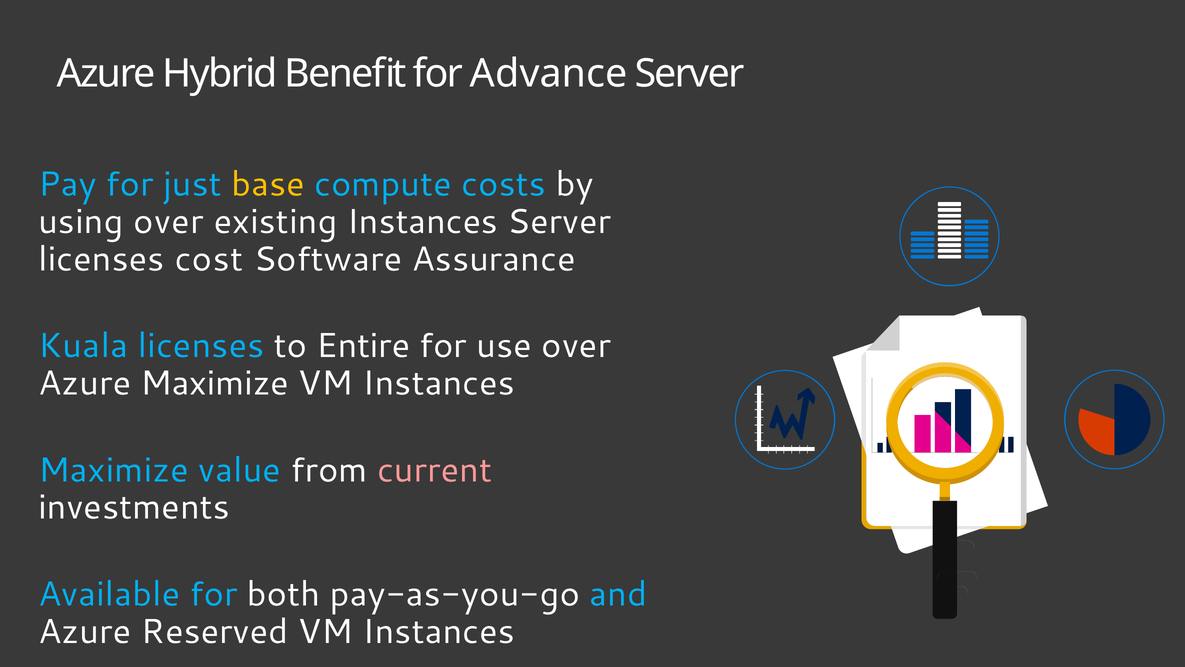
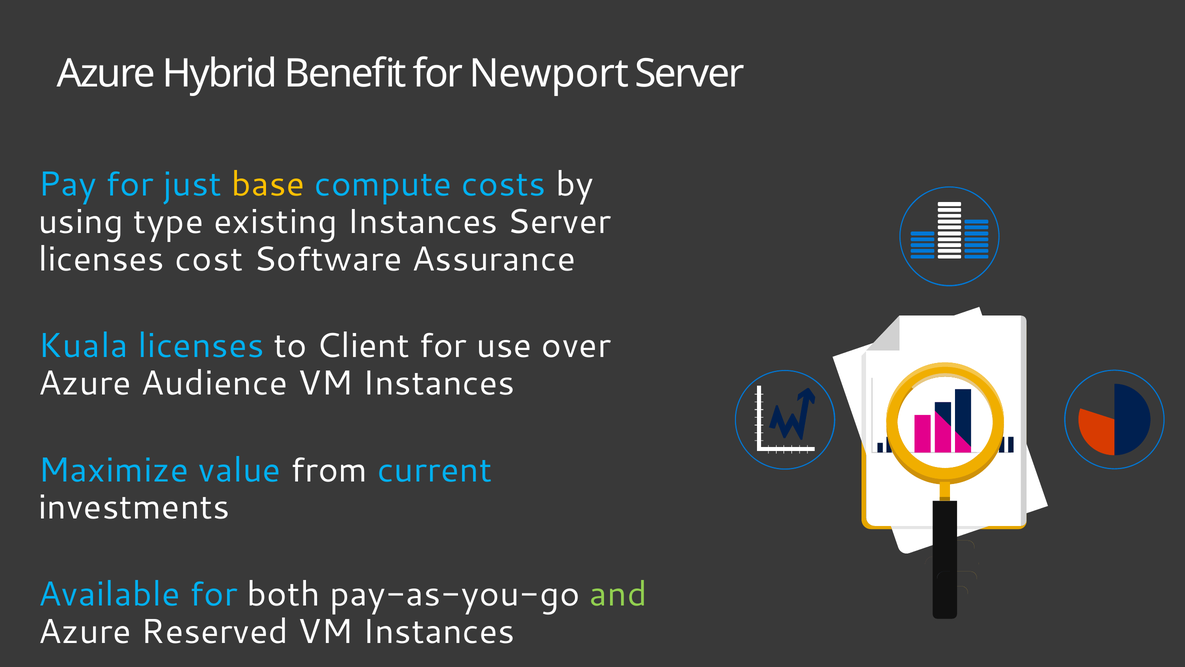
Advance: Advance -> Newport
using over: over -> type
Entire: Entire -> Client
Azure Maximize: Maximize -> Audience
current colour: pink -> light blue
and colour: light blue -> light green
